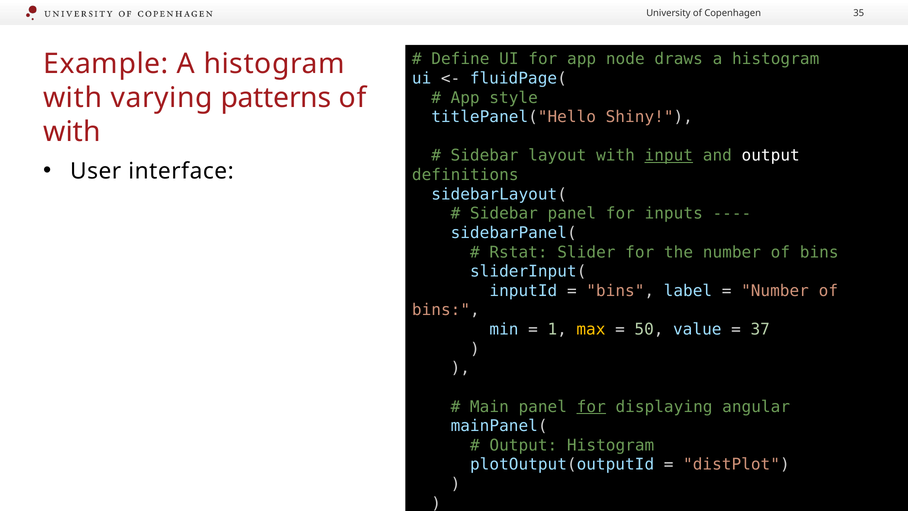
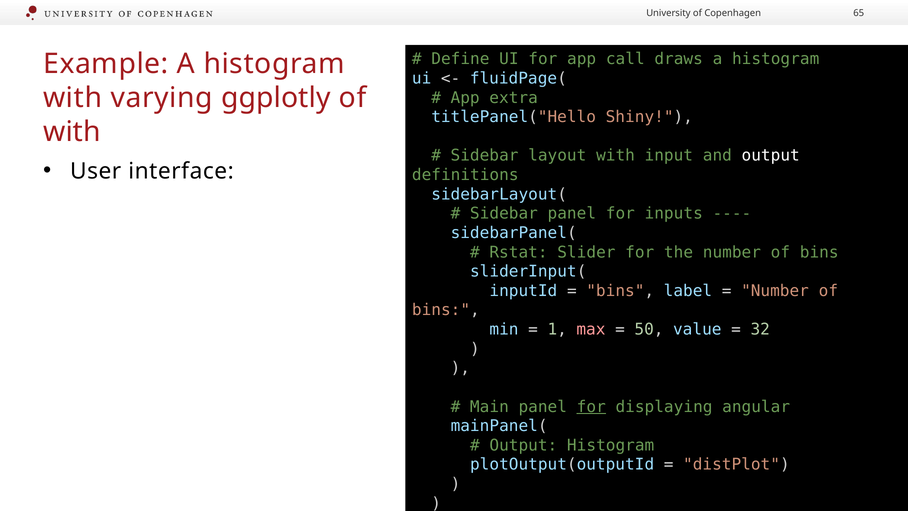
35: 35 -> 65
node: node -> call
patterns: patterns -> ggplotly
style: style -> extra
input underline: present -> none
max colour: yellow -> pink
37: 37 -> 32
